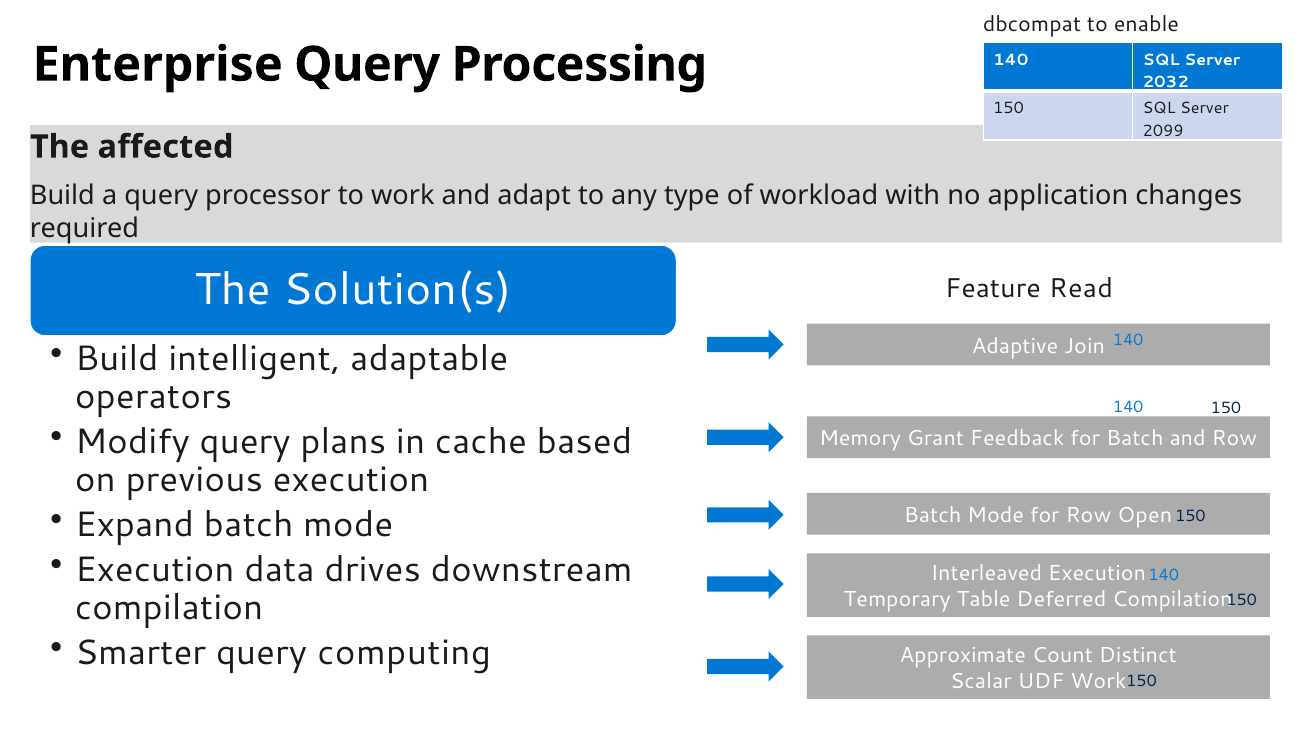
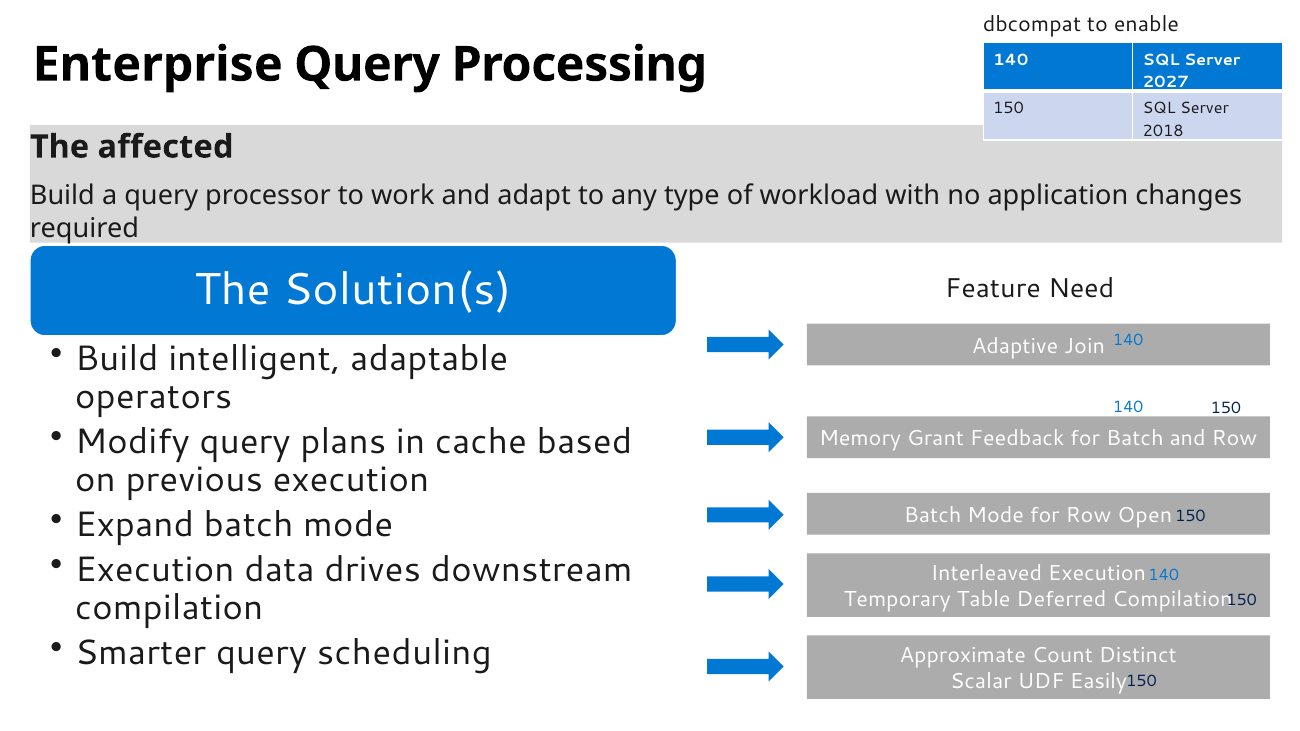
2032: 2032 -> 2027
2099: 2099 -> 2018
Read: Read -> Need
computing: computing -> scheduling
UDF Work: Work -> Easily
